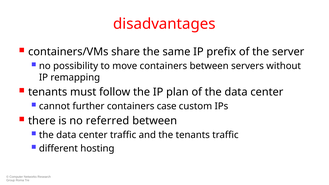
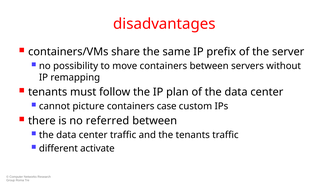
further: further -> picture
hosting: hosting -> activate
